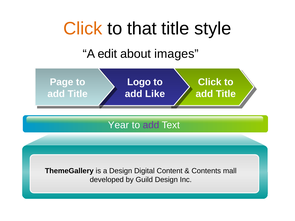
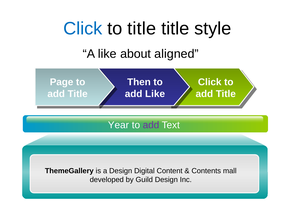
Click at (83, 29) colour: orange -> blue
to that: that -> title
A edit: edit -> like
images: images -> aligned
Logo: Logo -> Then
